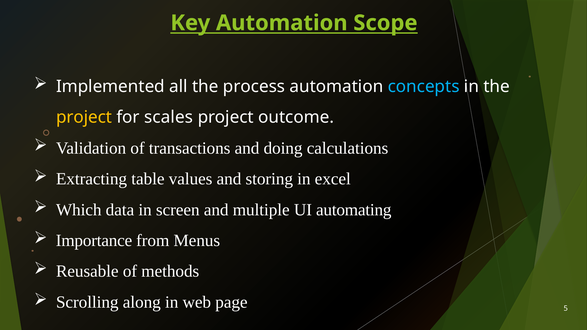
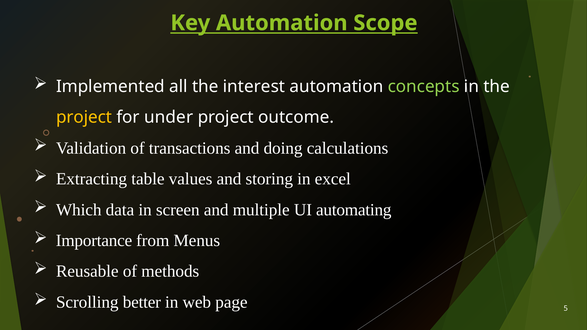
process: process -> interest
concepts colour: light blue -> light green
scales: scales -> under
along: along -> better
